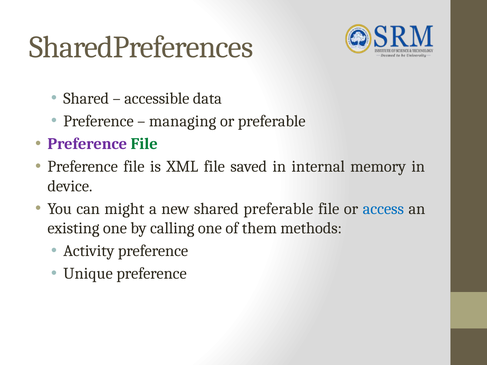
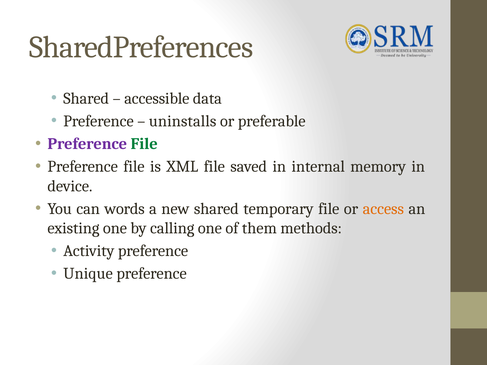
managing: managing -> uninstalls
might: might -> words
shared preferable: preferable -> temporary
access colour: blue -> orange
